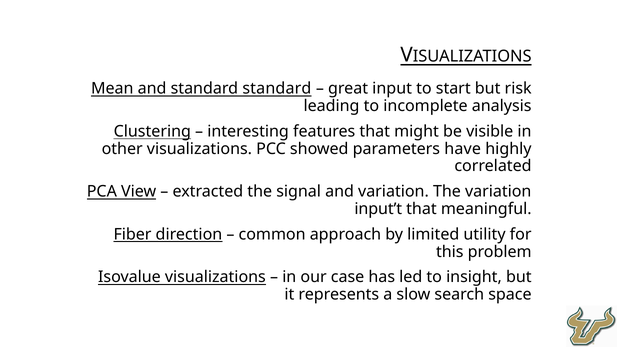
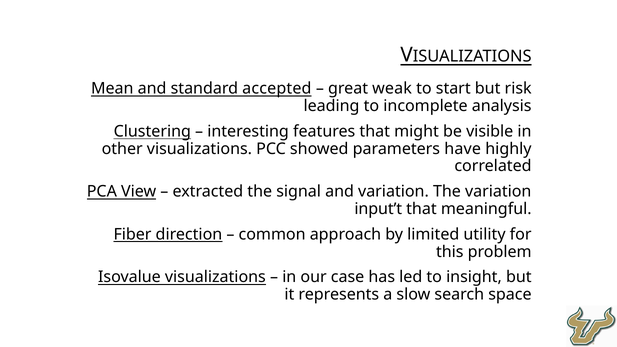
standard standard: standard -> accepted
input: input -> weak
